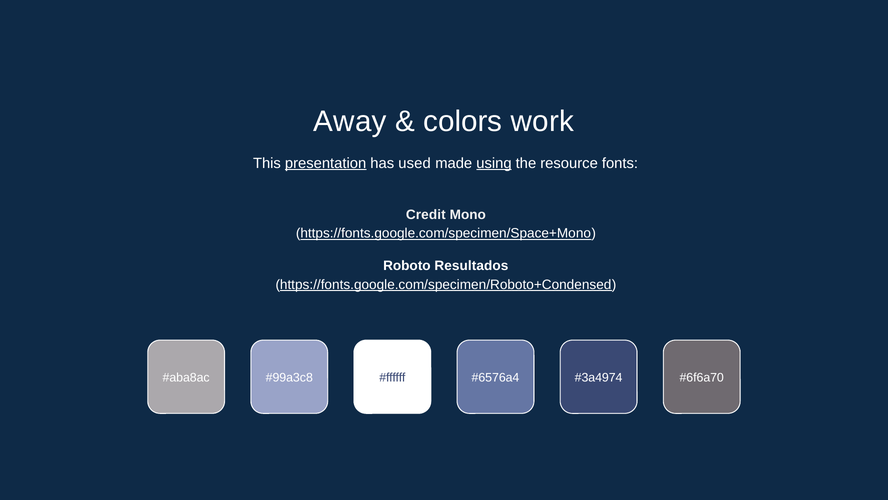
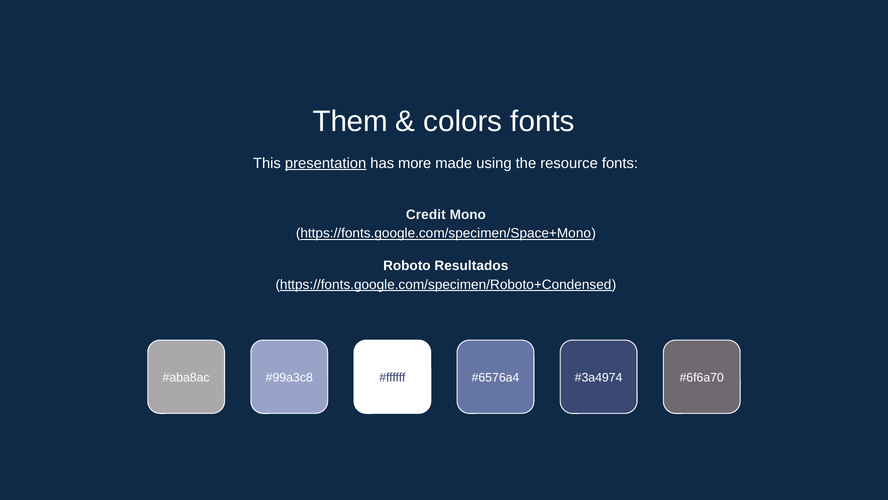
Away: Away -> Them
colors work: work -> fonts
used: used -> more
using underline: present -> none
